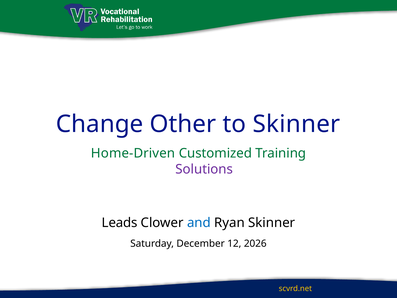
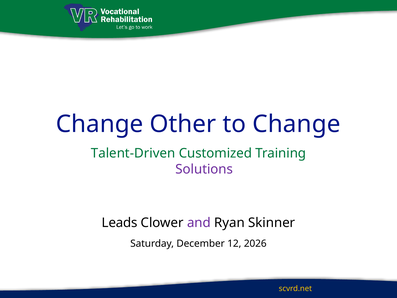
to Skinner: Skinner -> Change
Home-Driven: Home-Driven -> Talent-Driven
and colour: blue -> purple
